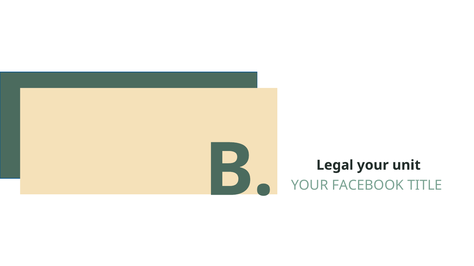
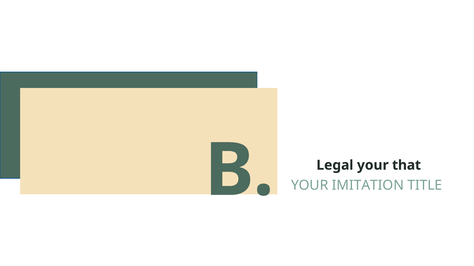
FACEBOOK: FACEBOOK -> IMITATION
unit: unit -> that
